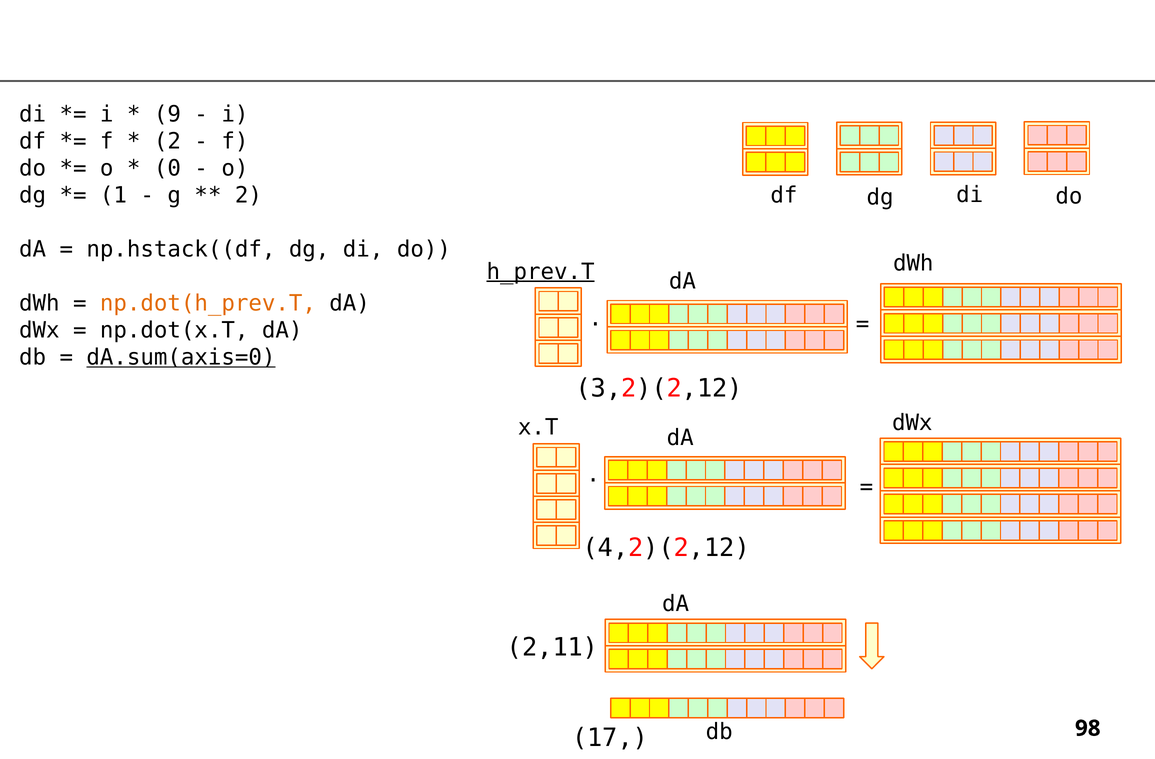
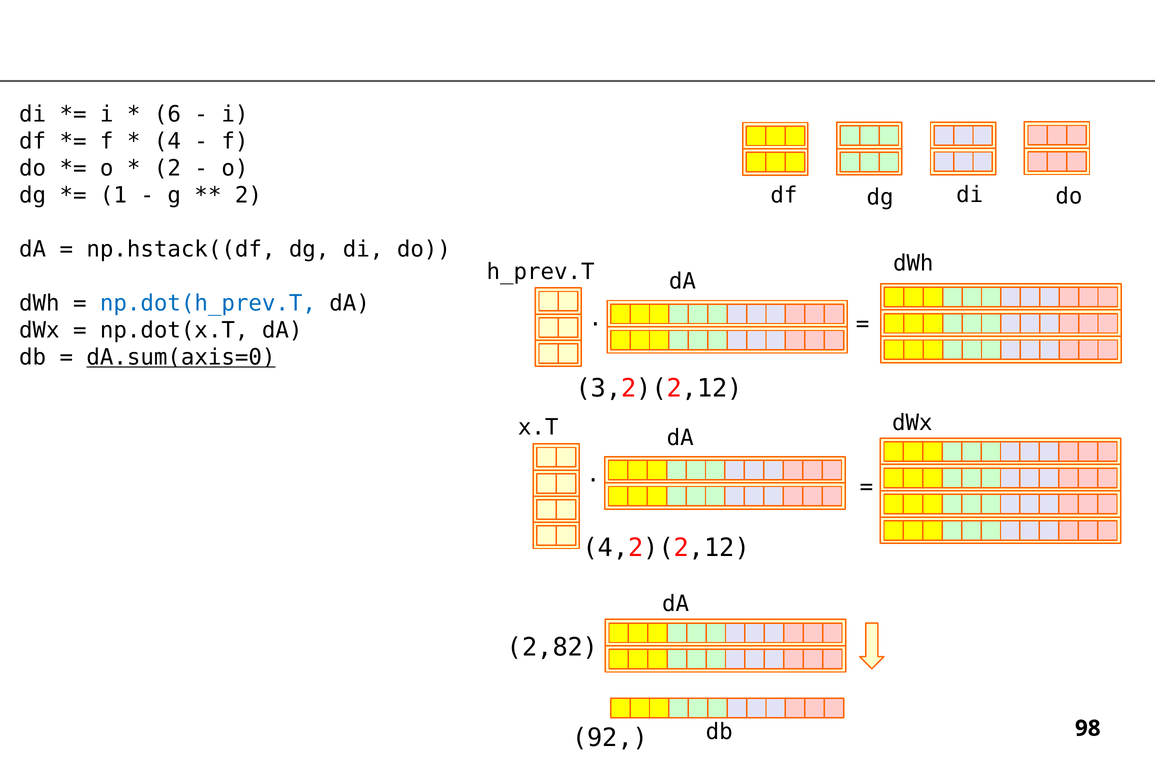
9: 9 -> 6
2 at (167, 141): 2 -> 4
0 at (167, 168): 0 -> 2
h_prev.T underline: present -> none
np.dot(h_prev.T colour: orange -> blue
2,11: 2,11 -> 2,82
17: 17 -> 92
